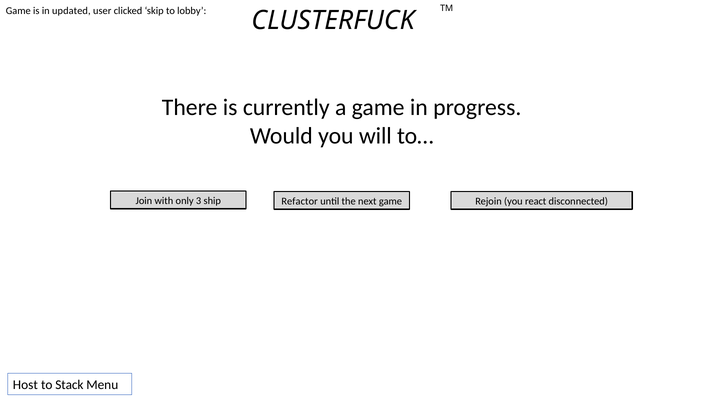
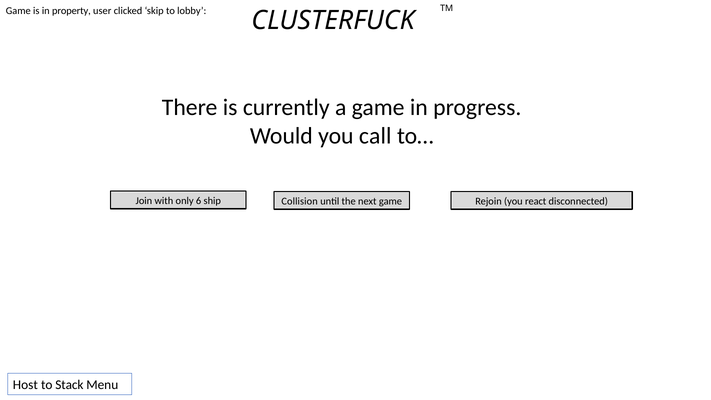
updated: updated -> property
will: will -> call
3: 3 -> 6
Refactor: Refactor -> Collision
